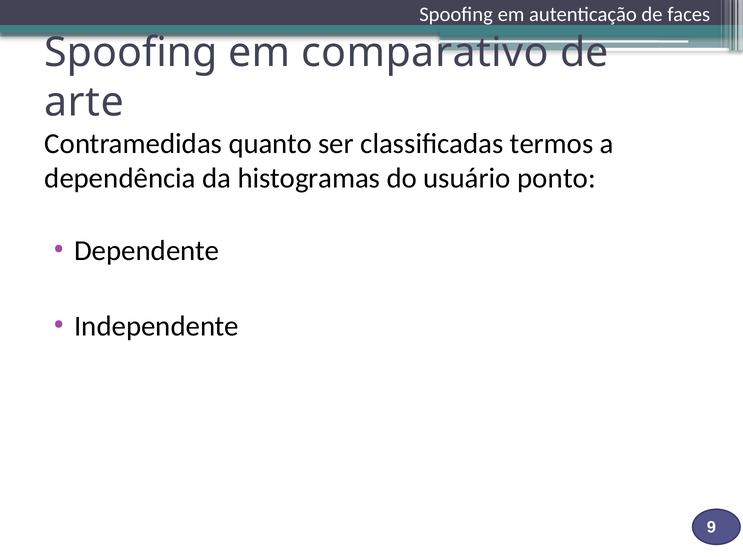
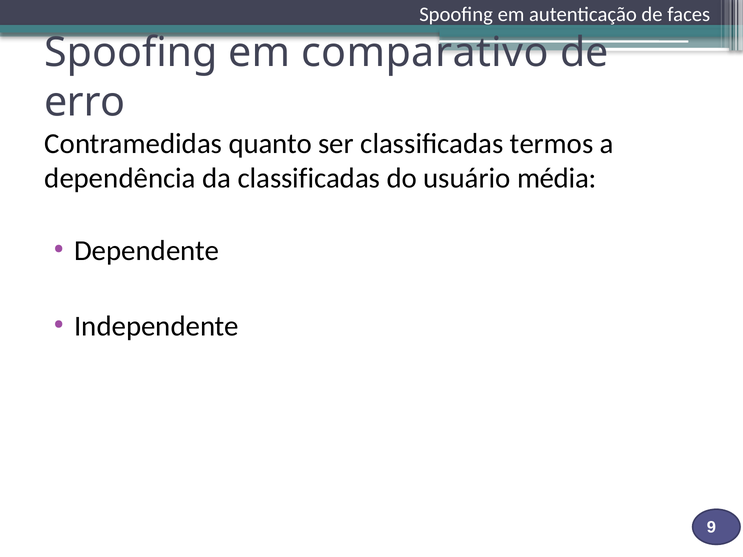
arte: arte -> erro
da histogramas: histogramas -> classificadas
ponto: ponto -> média
